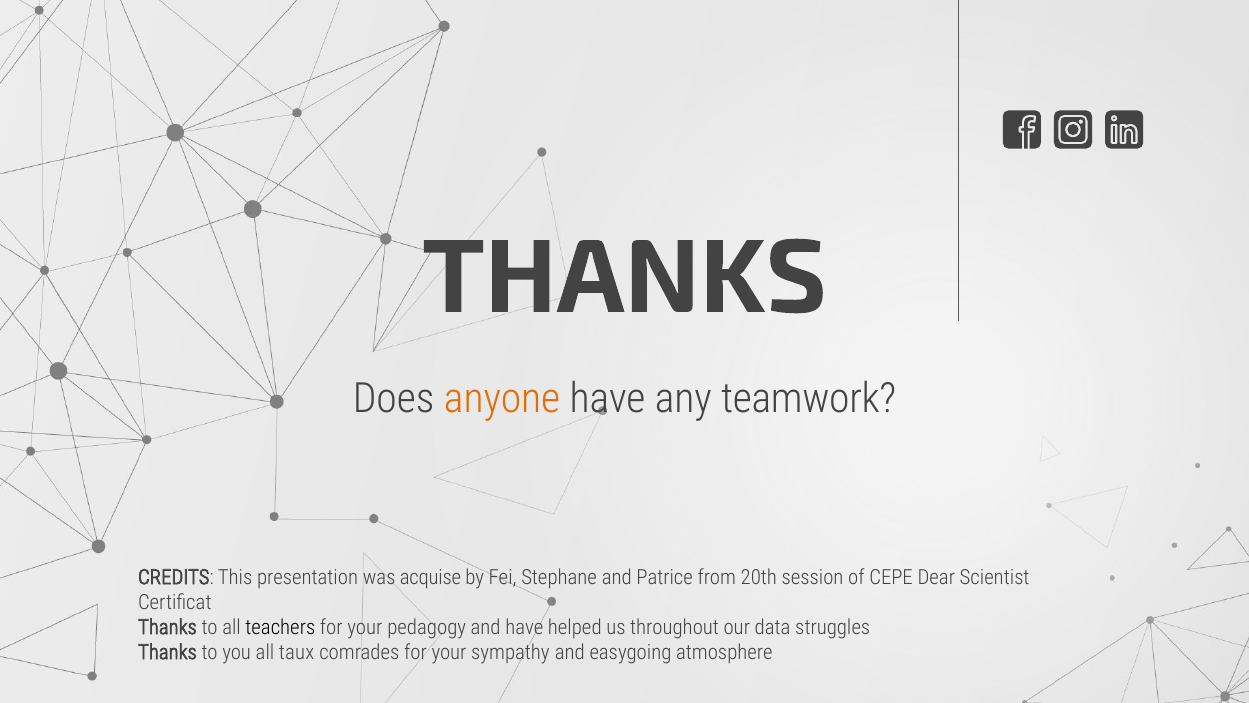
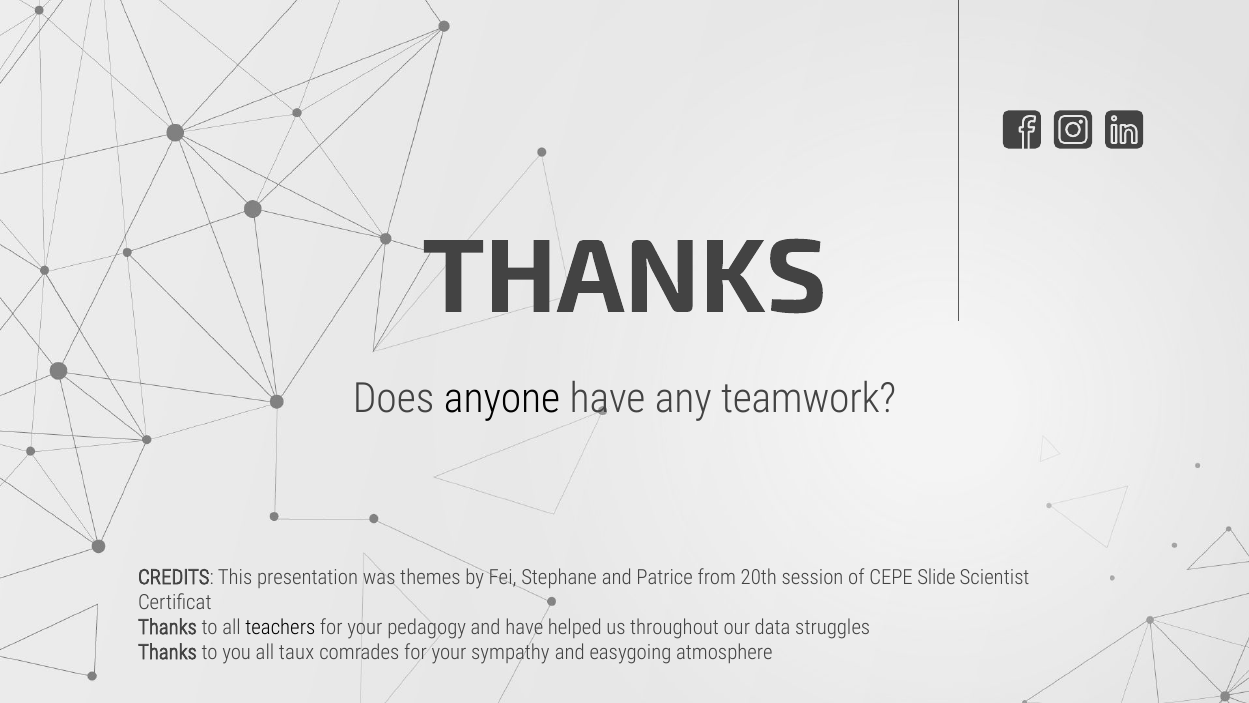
anyone colour: orange -> black
acquise: acquise -> themes
Dear: Dear -> Slide
